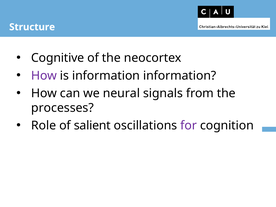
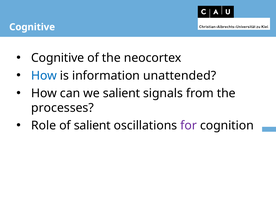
Structure at (32, 27): Structure -> Cognitive
How at (44, 76) colour: purple -> blue
information information: information -> unattended
we neural: neural -> salient
